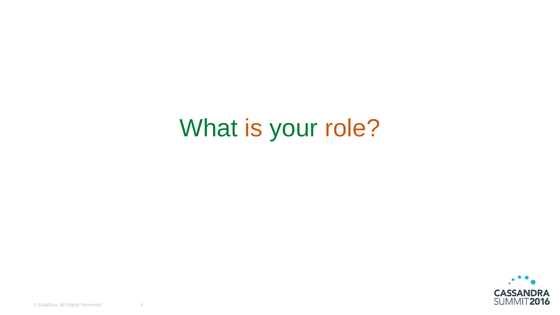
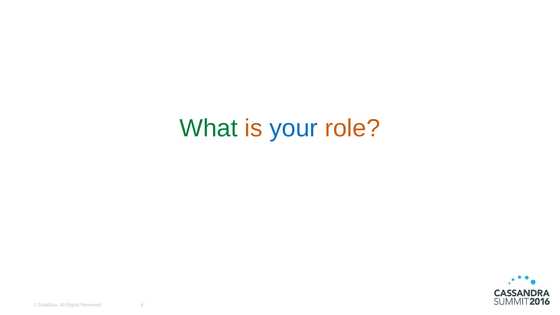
your colour: green -> blue
